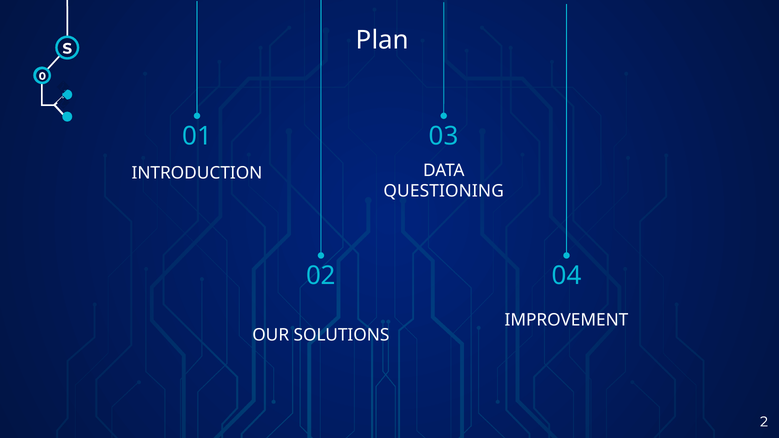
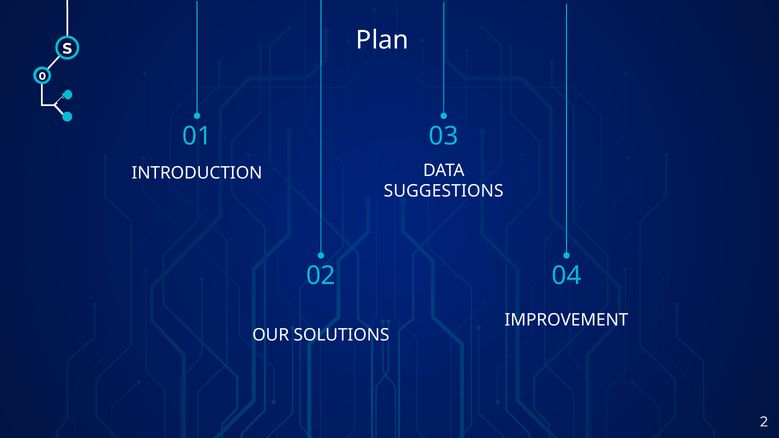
QUESTIONING: QUESTIONING -> SUGGESTIONS
